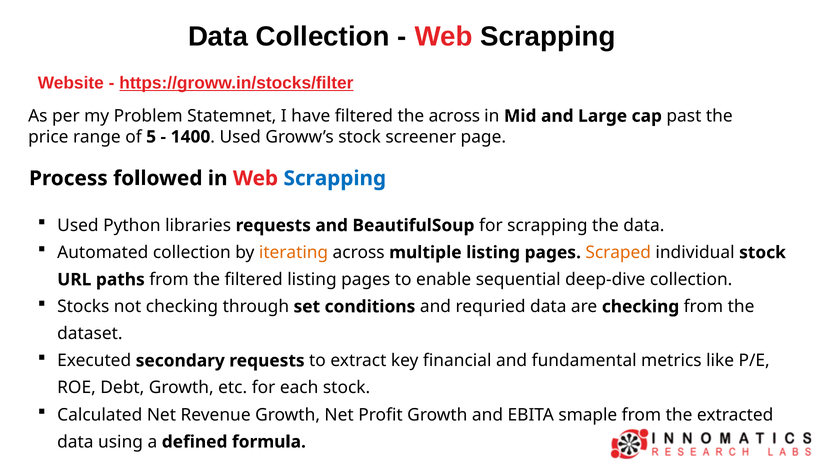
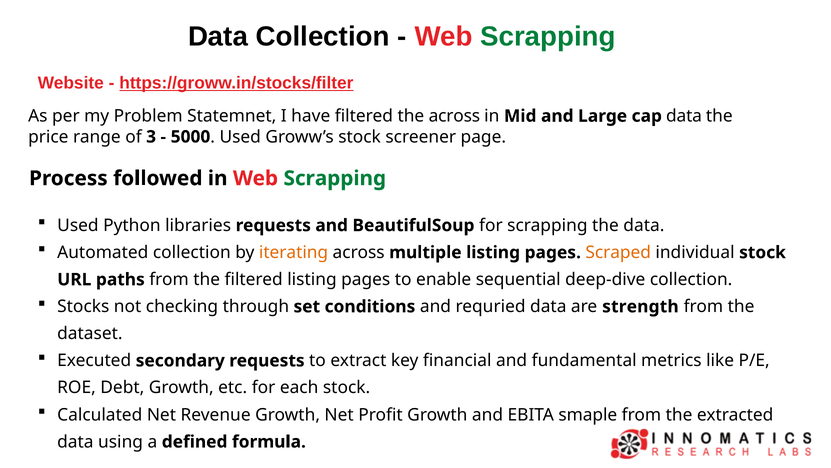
Scrapping at (548, 37) colour: black -> green
cap past: past -> data
5: 5 -> 3
1400: 1400 -> 5000
Scrapping at (335, 178) colour: blue -> green
are checking: checking -> strength
